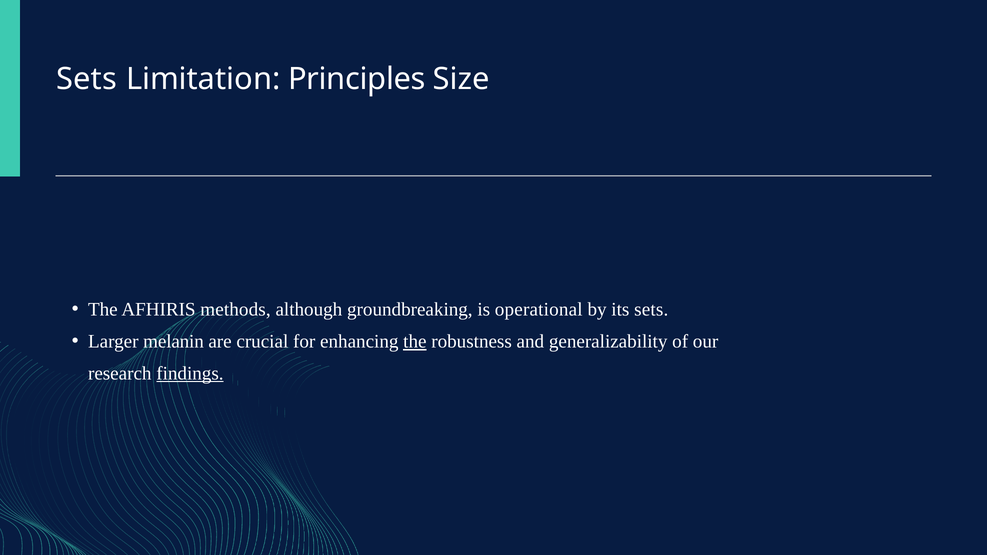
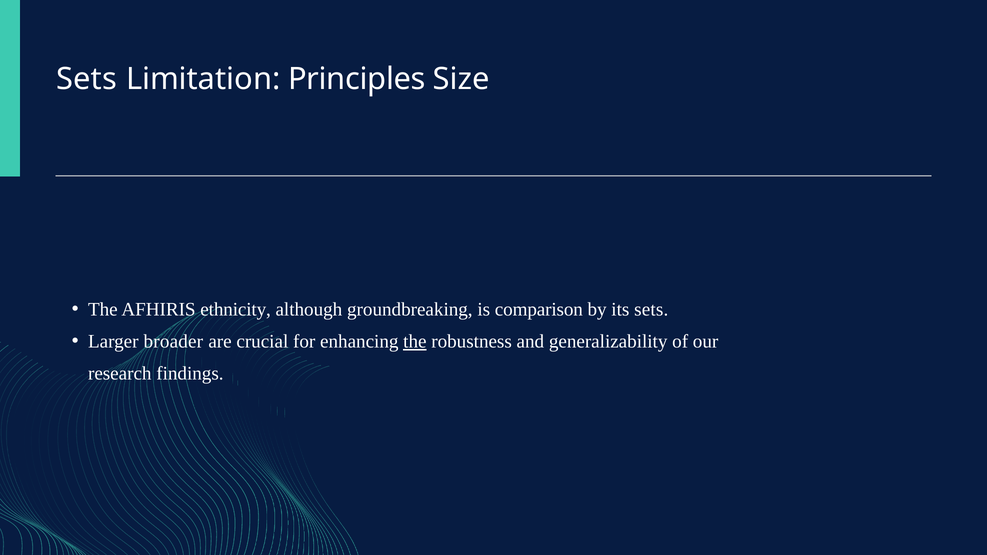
methods: methods -> ethnicity
operational: operational -> comparison
melanin: melanin -> broader
findings underline: present -> none
